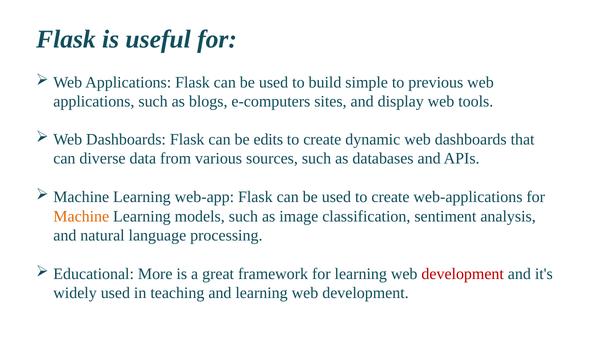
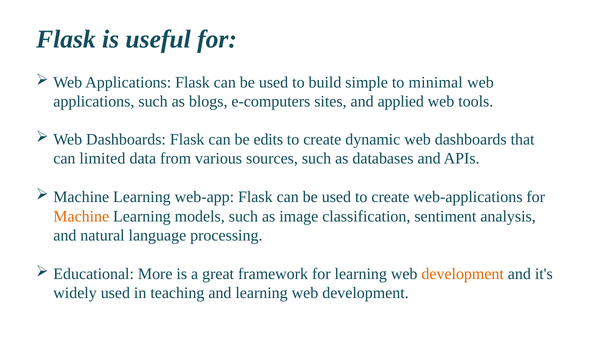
previous: previous -> minimal
display: display -> applied
diverse: diverse -> limited
development at (463, 273) colour: red -> orange
